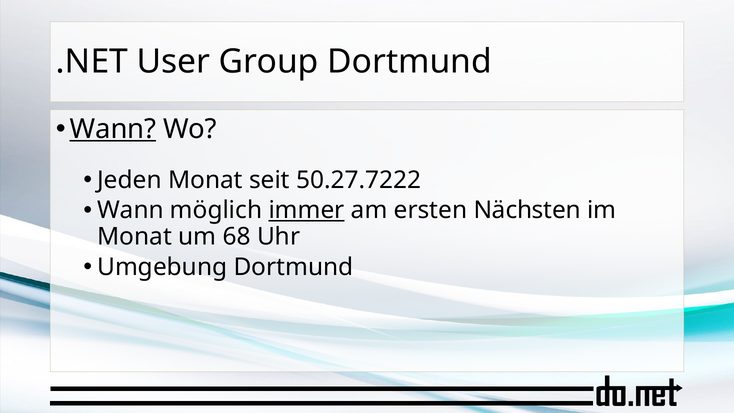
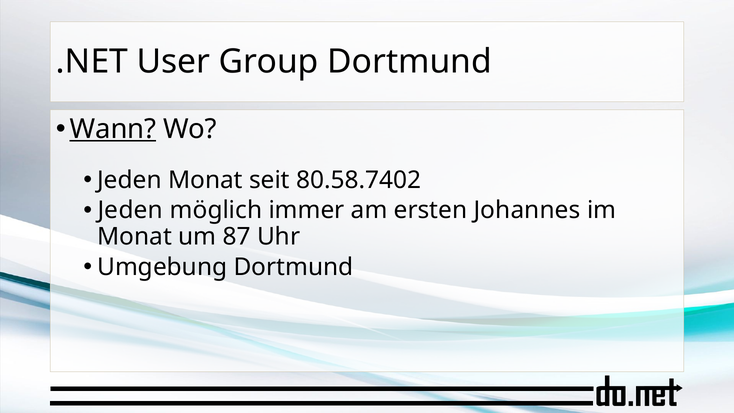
50.27.7222: 50.27.7222 -> 80.58.7402
Wann at (130, 210): Wann -> Jeden
immer underline: present -> none
Nächsten: Nächsten -> Johannes
68: 68 -> 87
